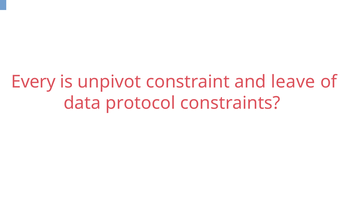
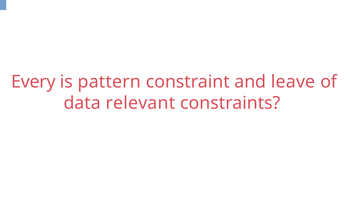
unpivot: unpivot -> pattern
protocol: protocol -> relevant
